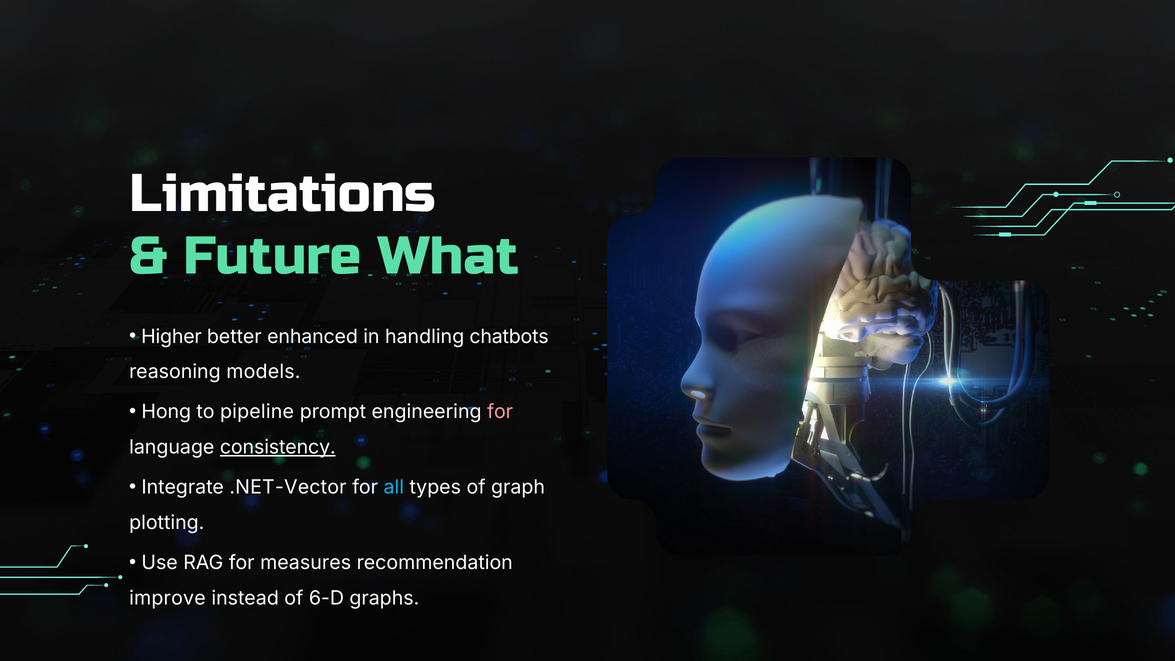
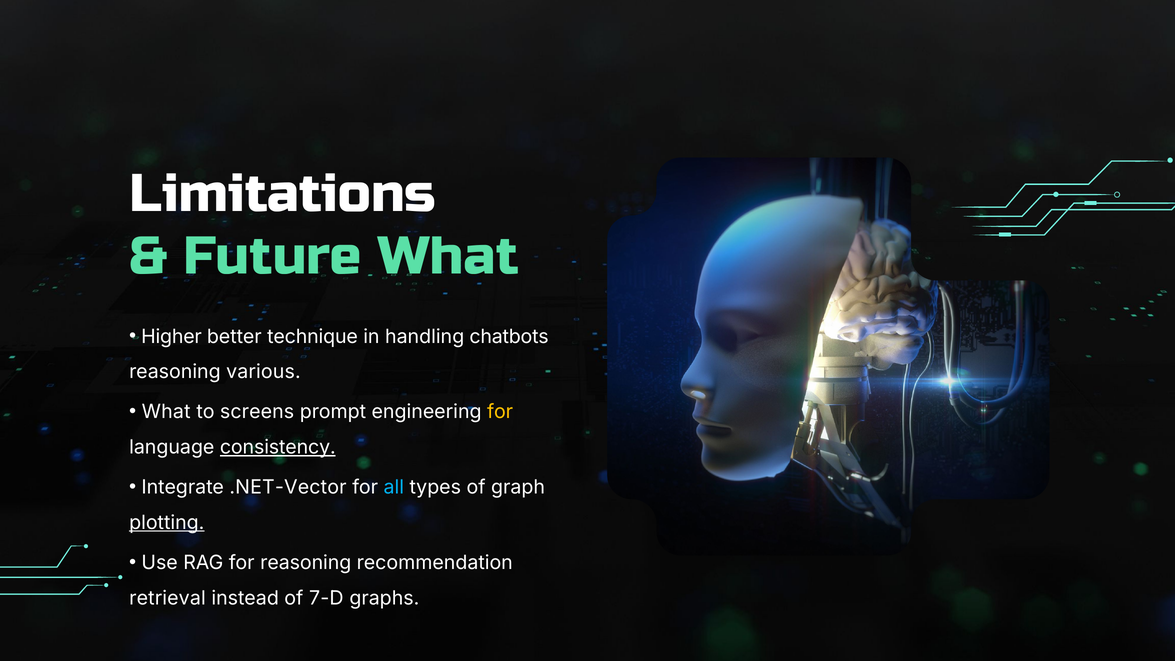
enhanced: enhanced -> technique
models: models -> various
Hong at (166, 412): Hong -> What
pipeline: pipeline -> screens
for at (500, 412) colour: pink -> yellow
plotting underline: none -> present
for measures: measures -> reasoning
improve: improve -> retrieval
6-D: 6-D -> 7-D
